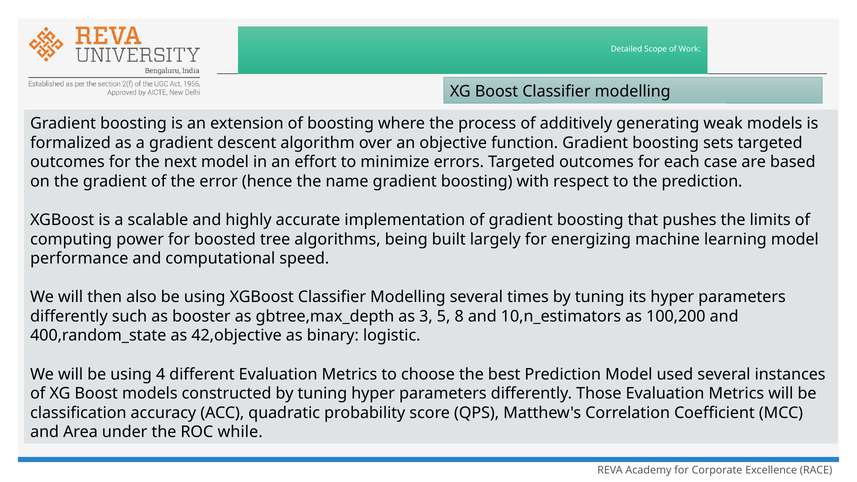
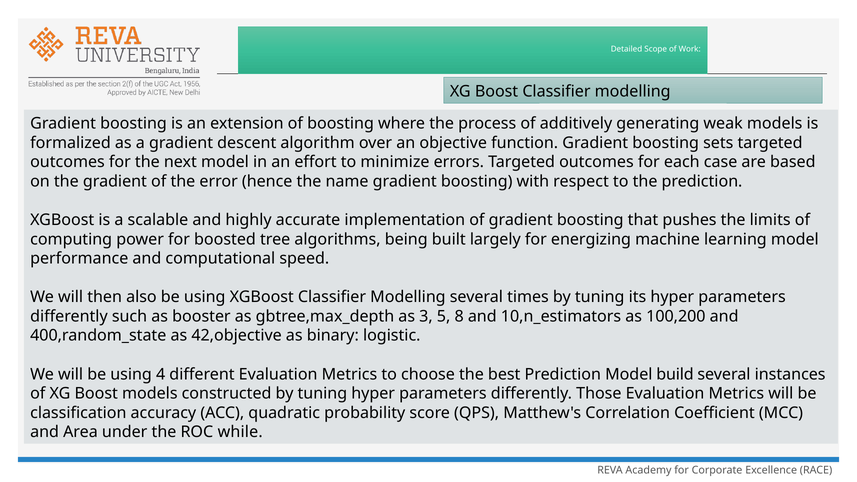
used: used -> build
